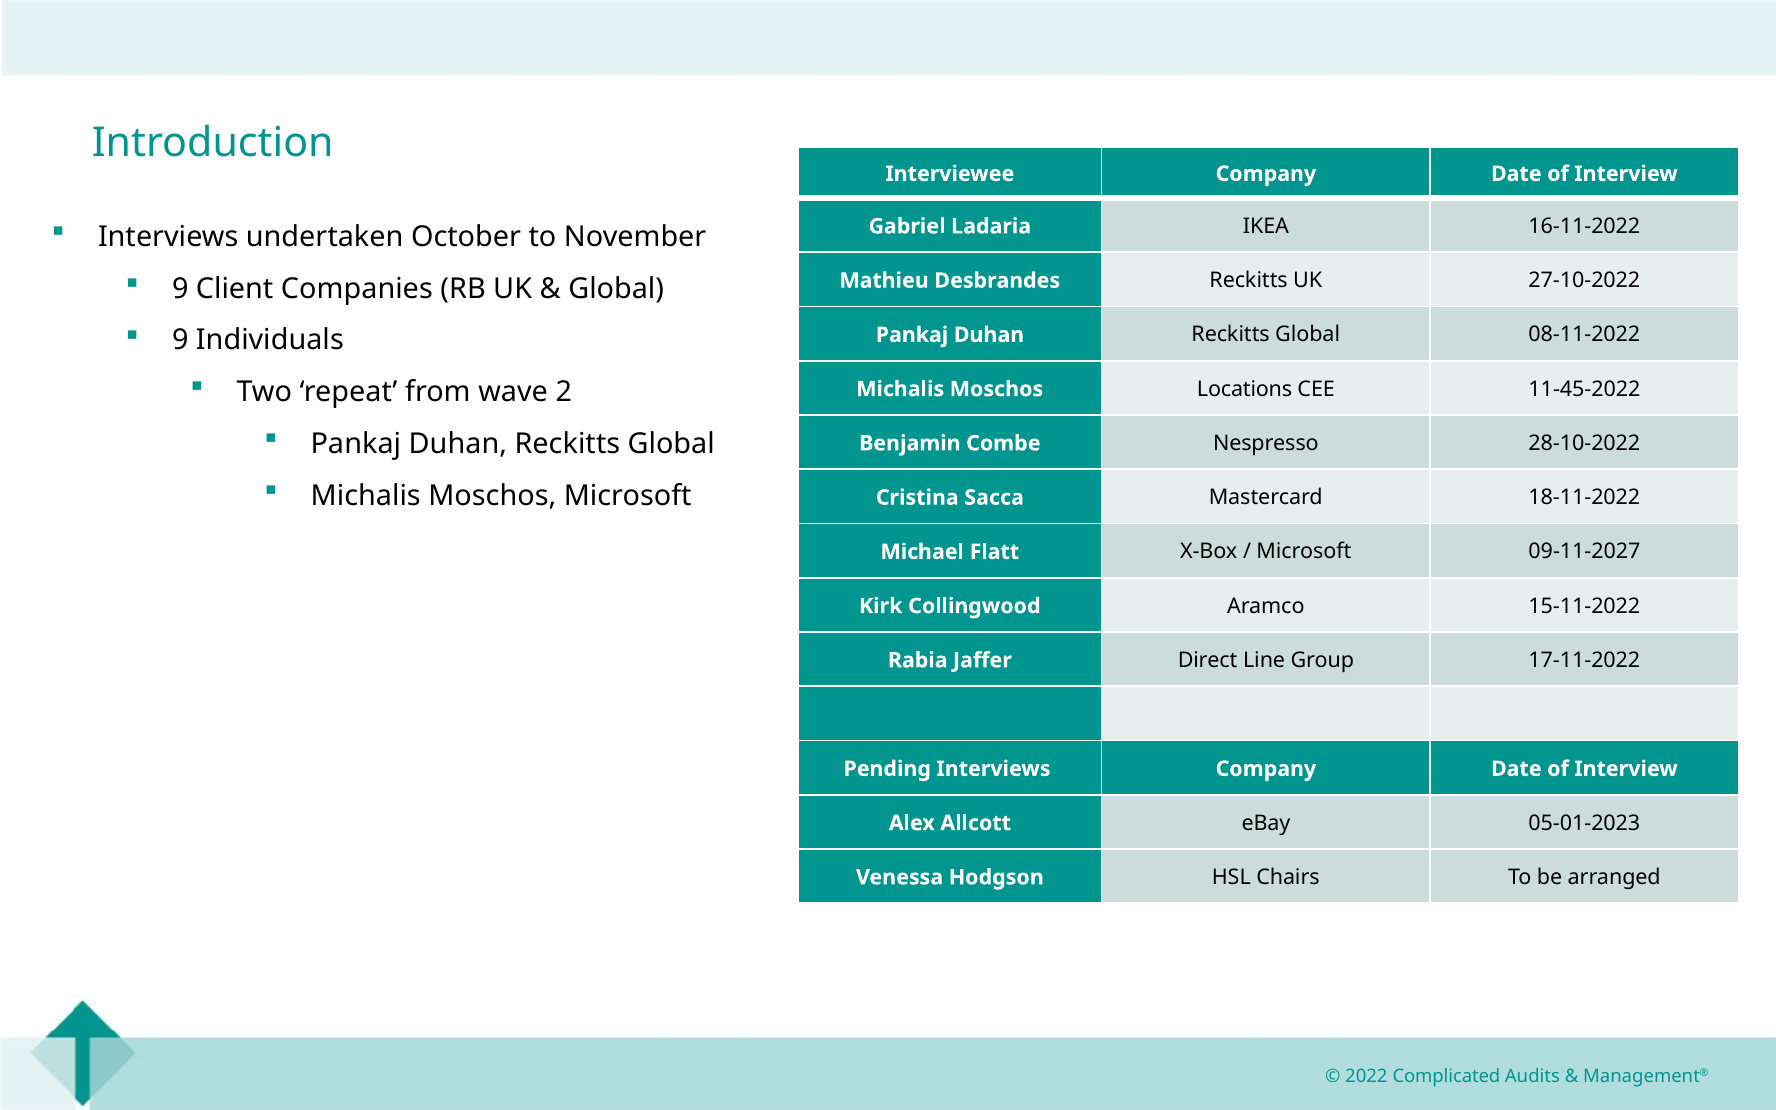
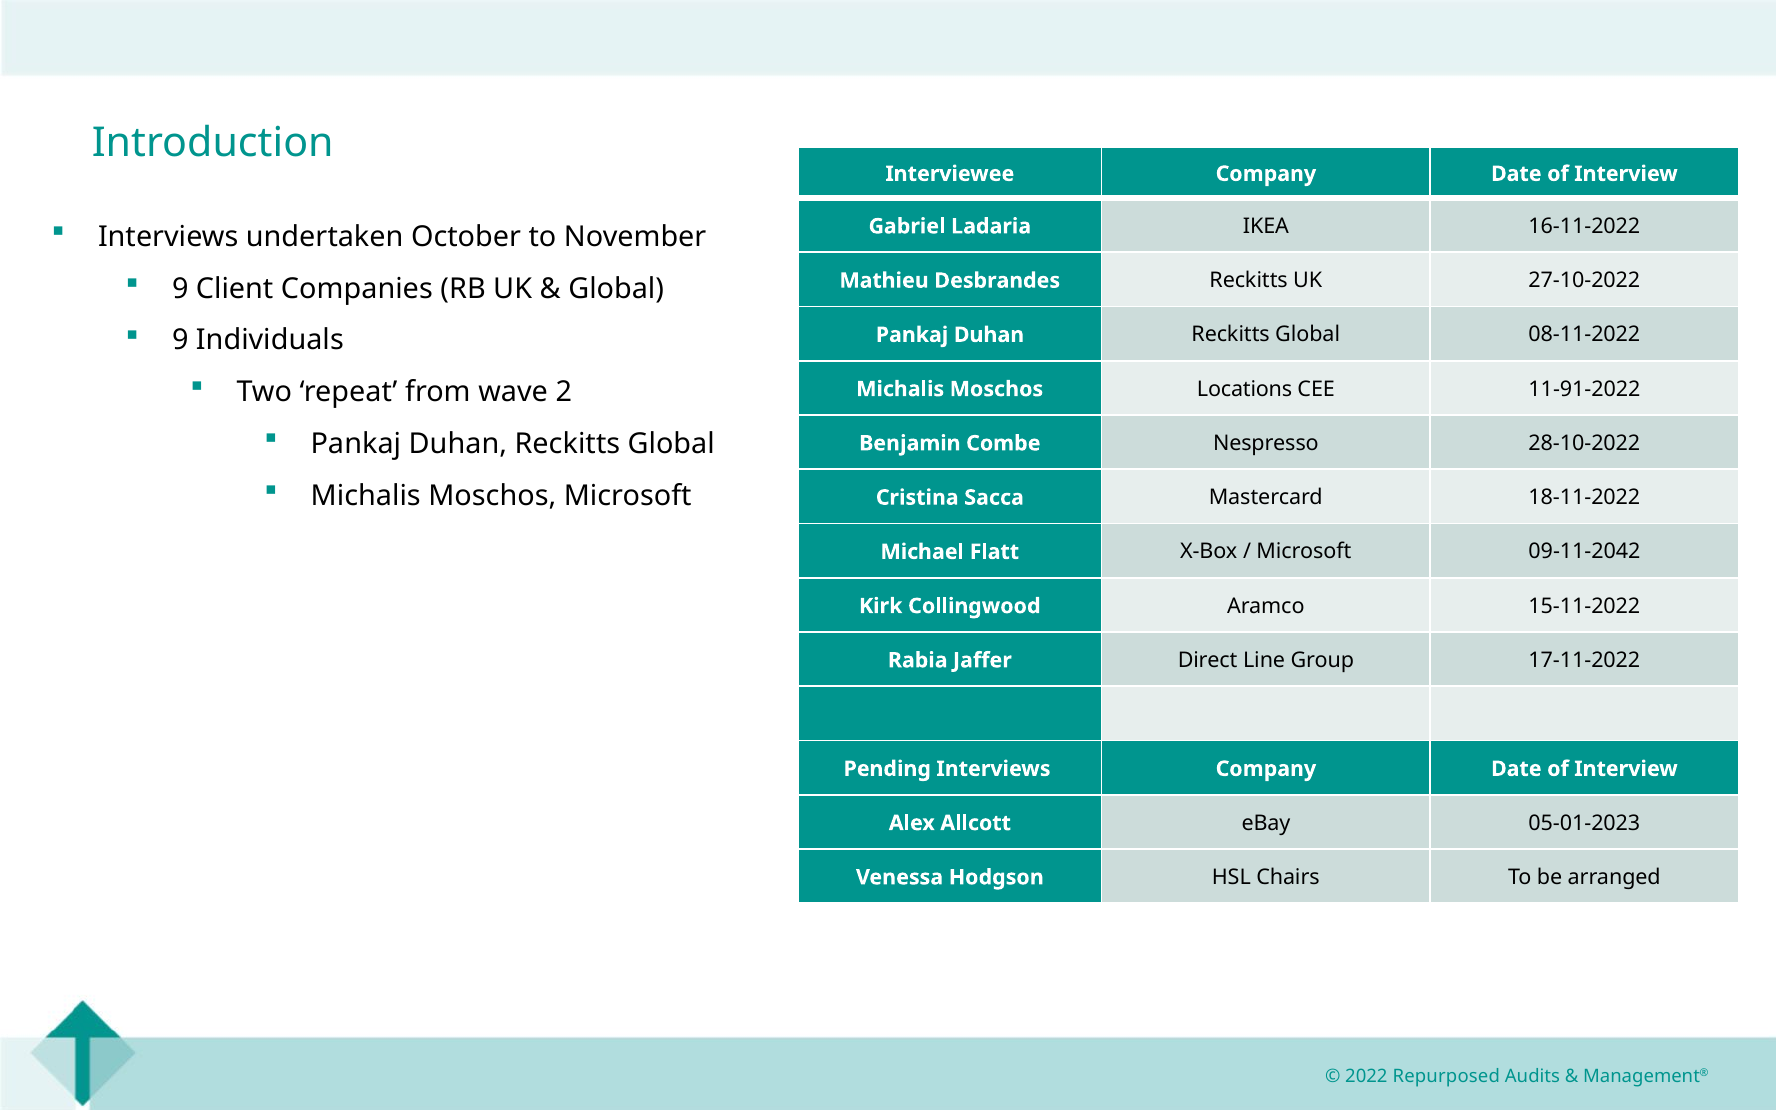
11-45-2022: 11-45-2022 -> 11-91-2022
09-11-2027: 09-11-2027 -> 09-11-2042
Complicated: Complicated -> Repurposed
